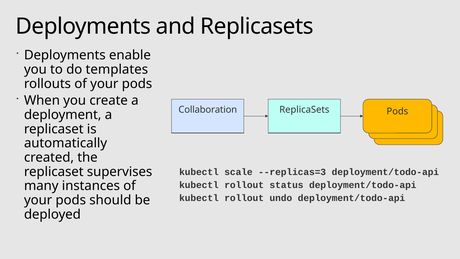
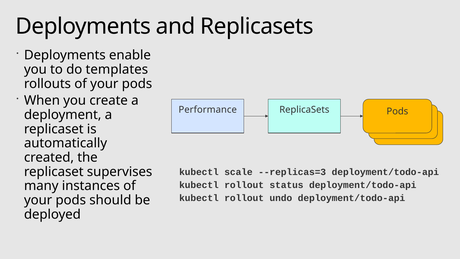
Collaboration: Collaboration -> Performance
